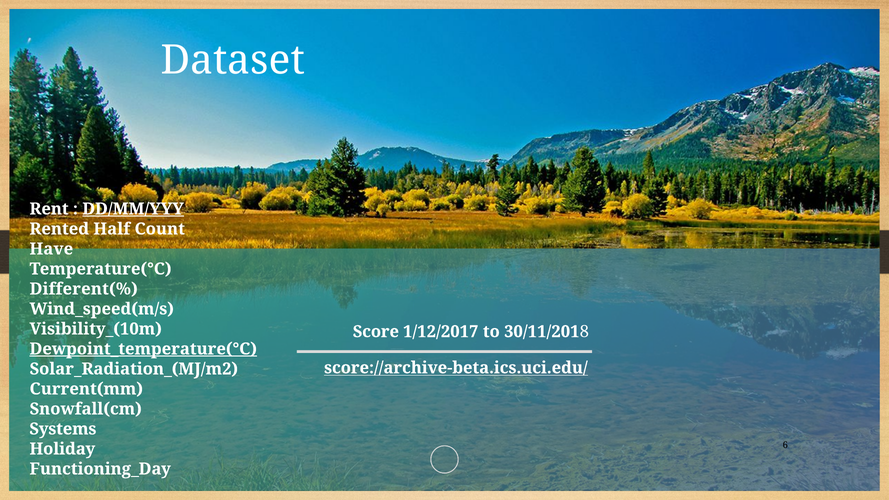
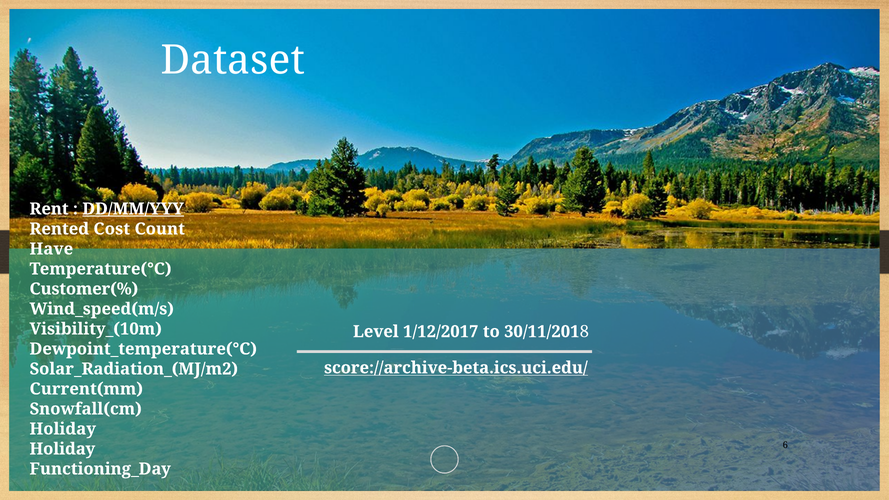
Half: Half -> Cost
Different(%: Different(% -> Customer(%
Score: Score -> Level
Dewpoint_temperature(°C underline: present -> none
Systems at (63, 429): Systems -> Holiday
